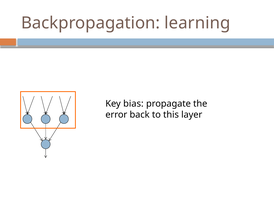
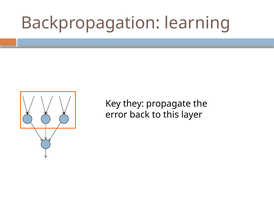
bias: bias -> they
